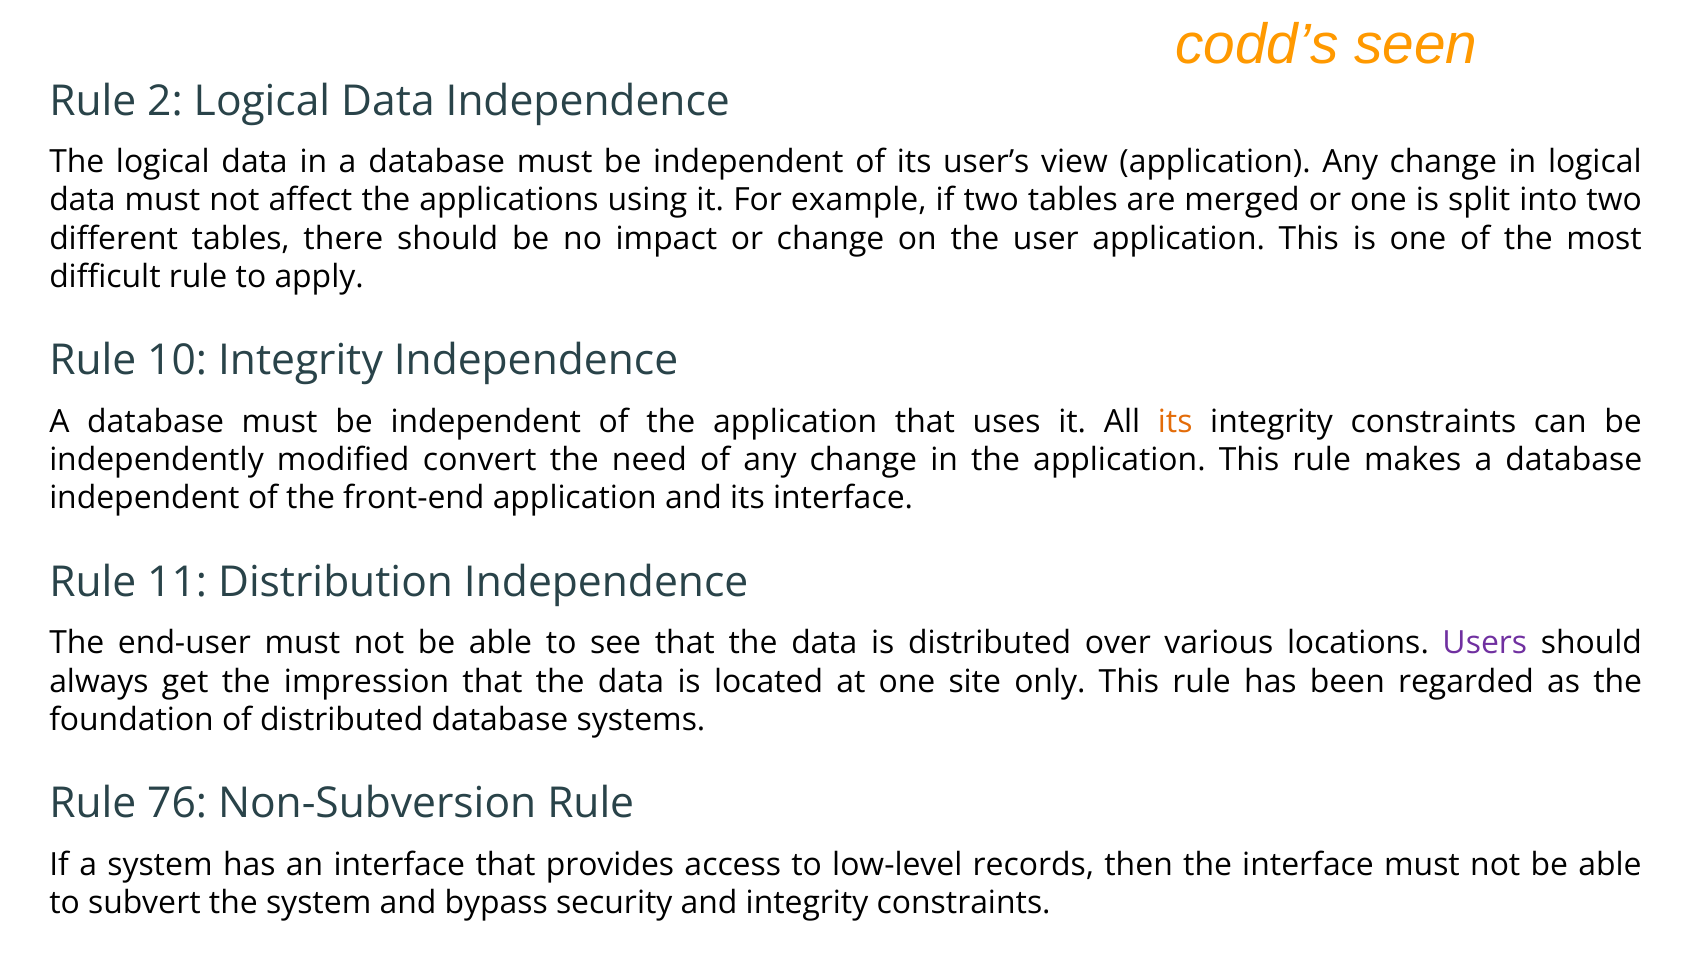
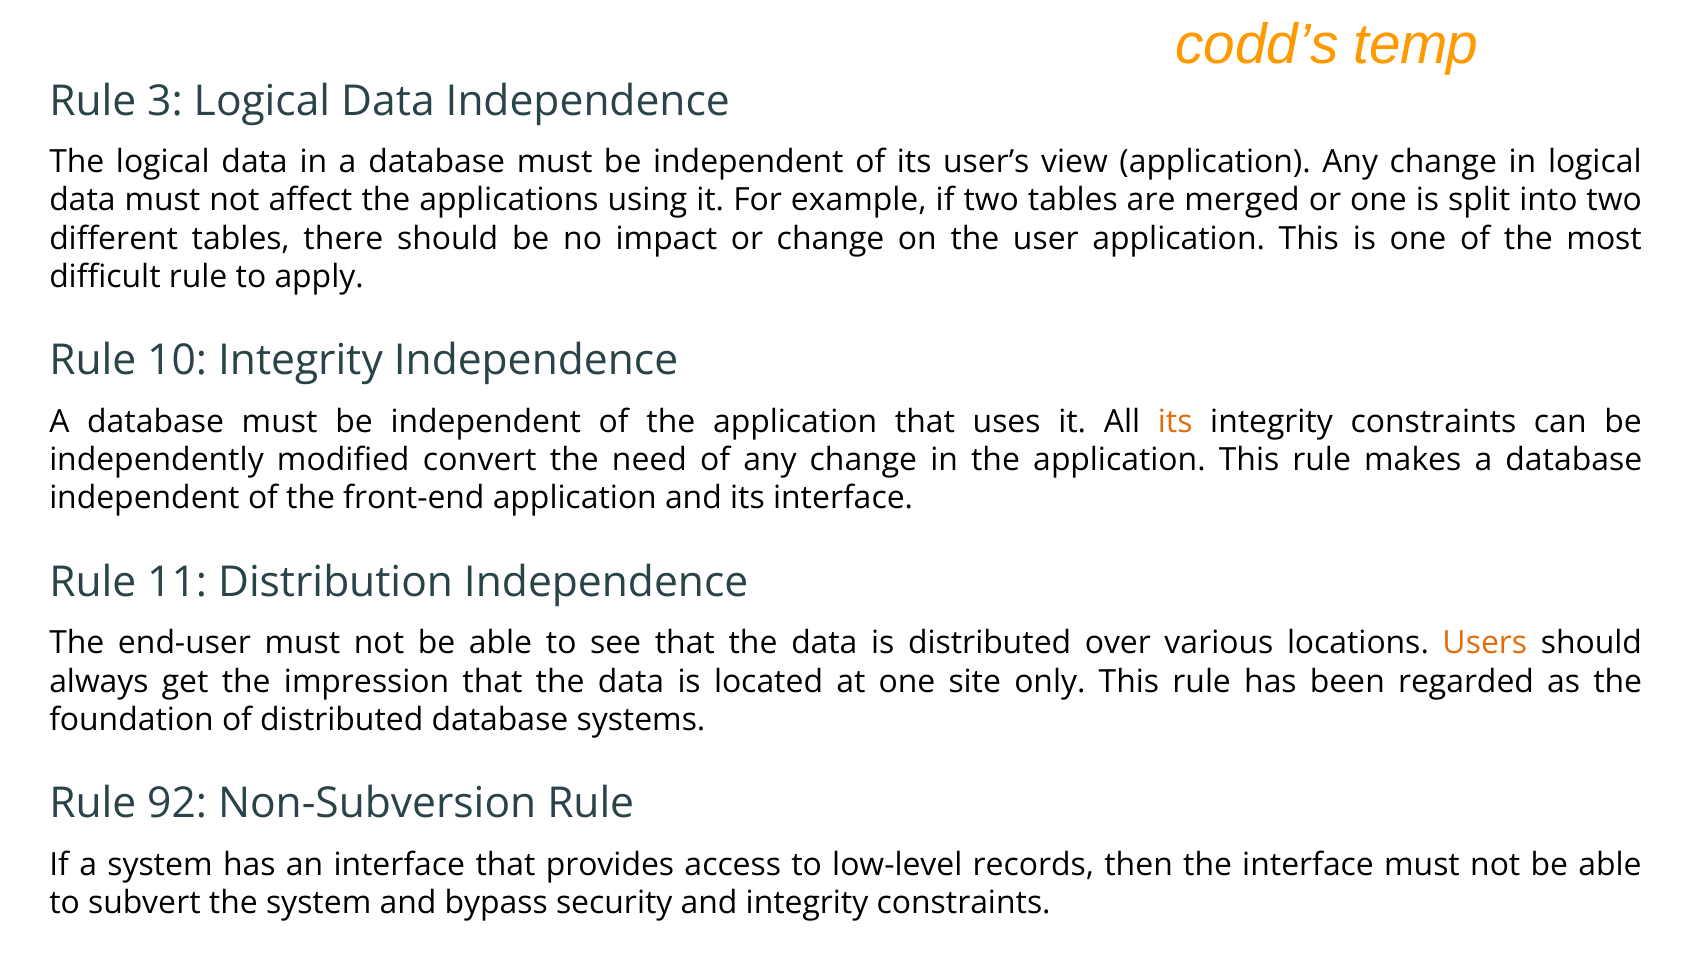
seen: seen -> temp
2: 2 -> 3
Users colour: purple -> orange
76: 76 -> 92
